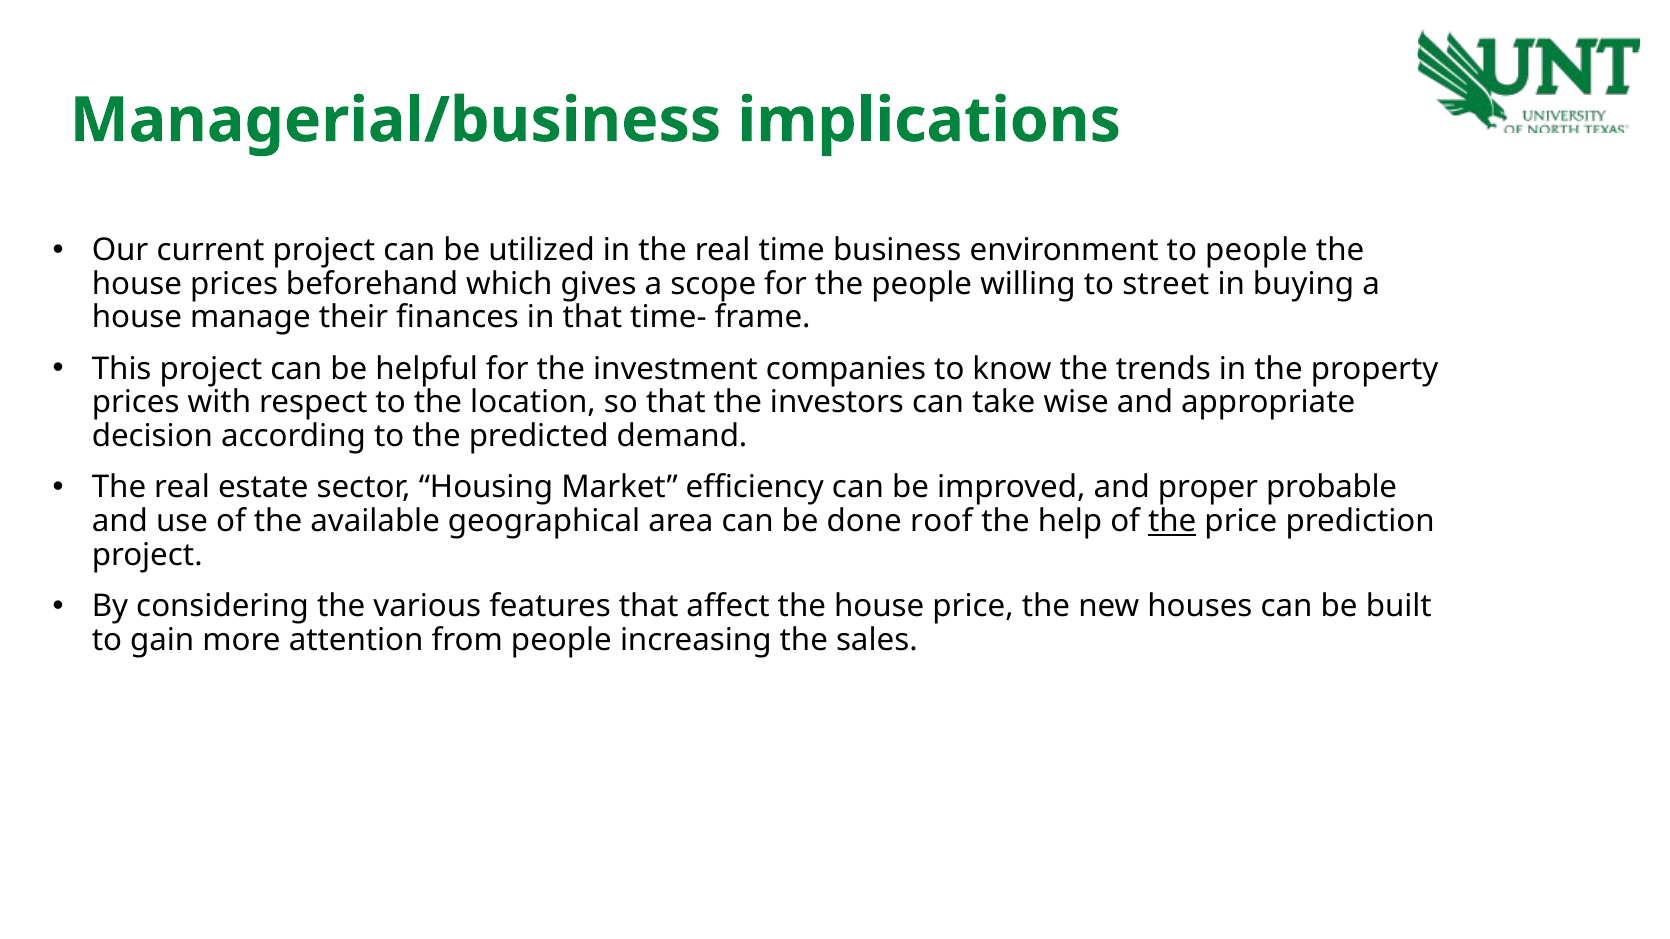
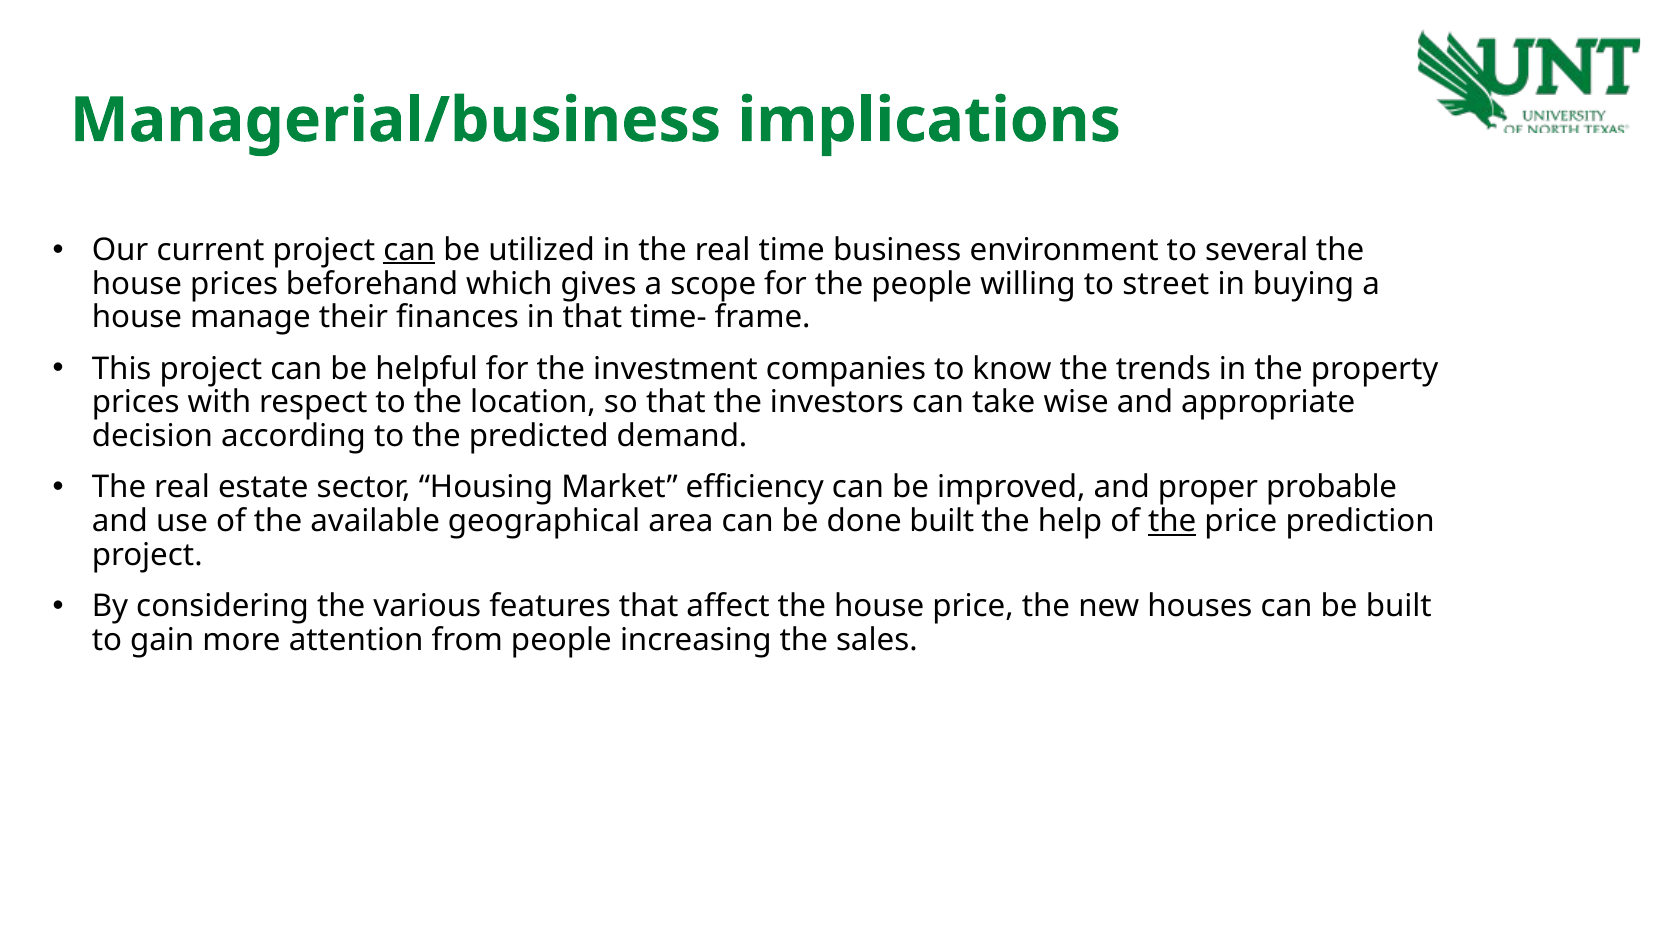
can at (409, 250) underline: none -> present
to people: people -> several
done roof: roof -> built
